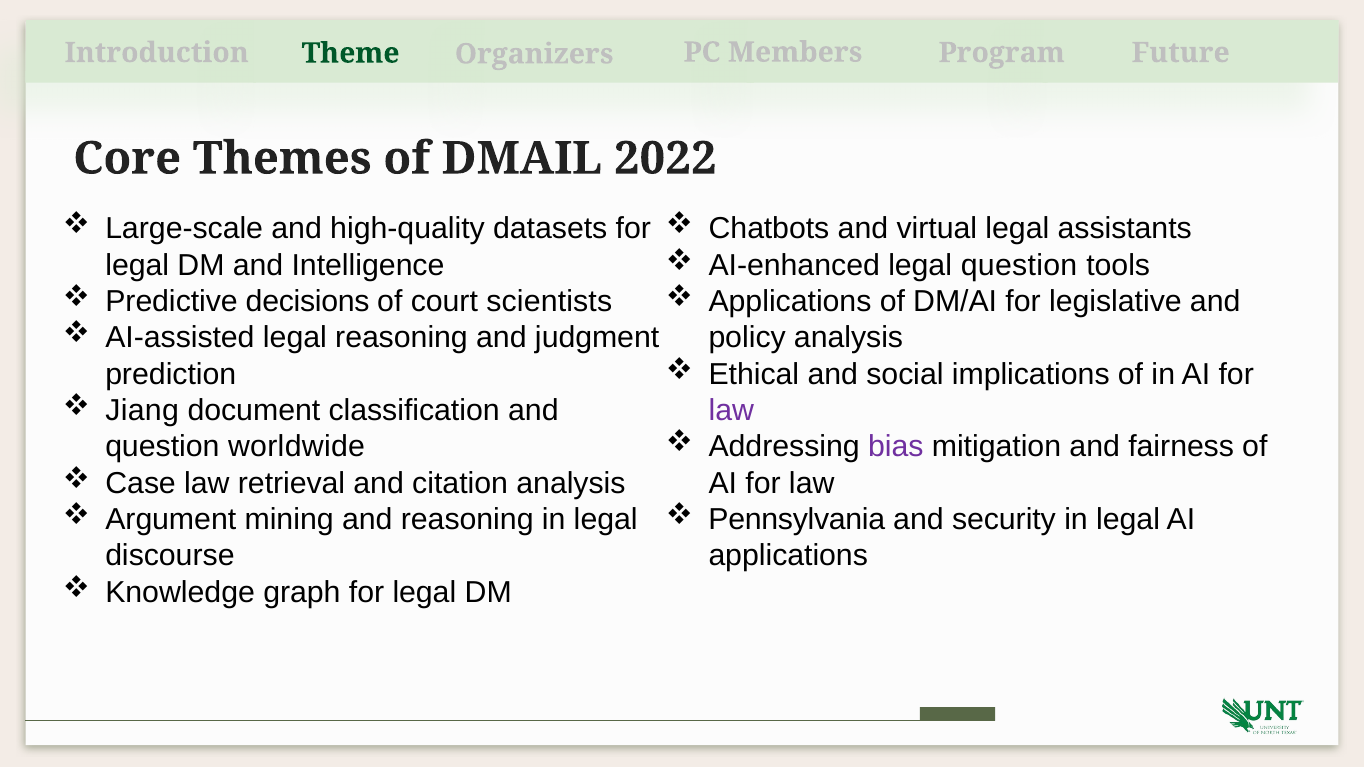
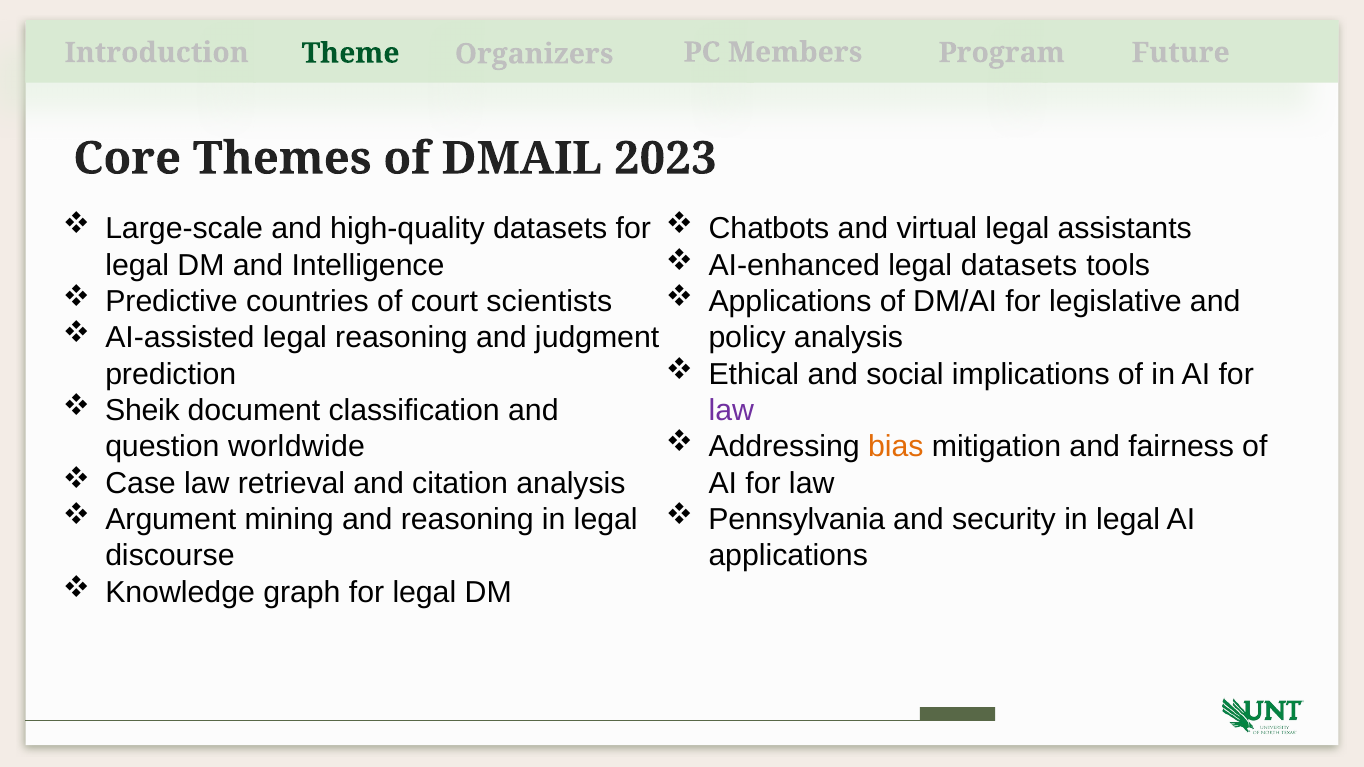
2022: 2022 -> 2023
legal question: question -> datasets
decisions: decisions -> countries
Jiang: Jiang -> Sheik
bias colour: purple -> orange
